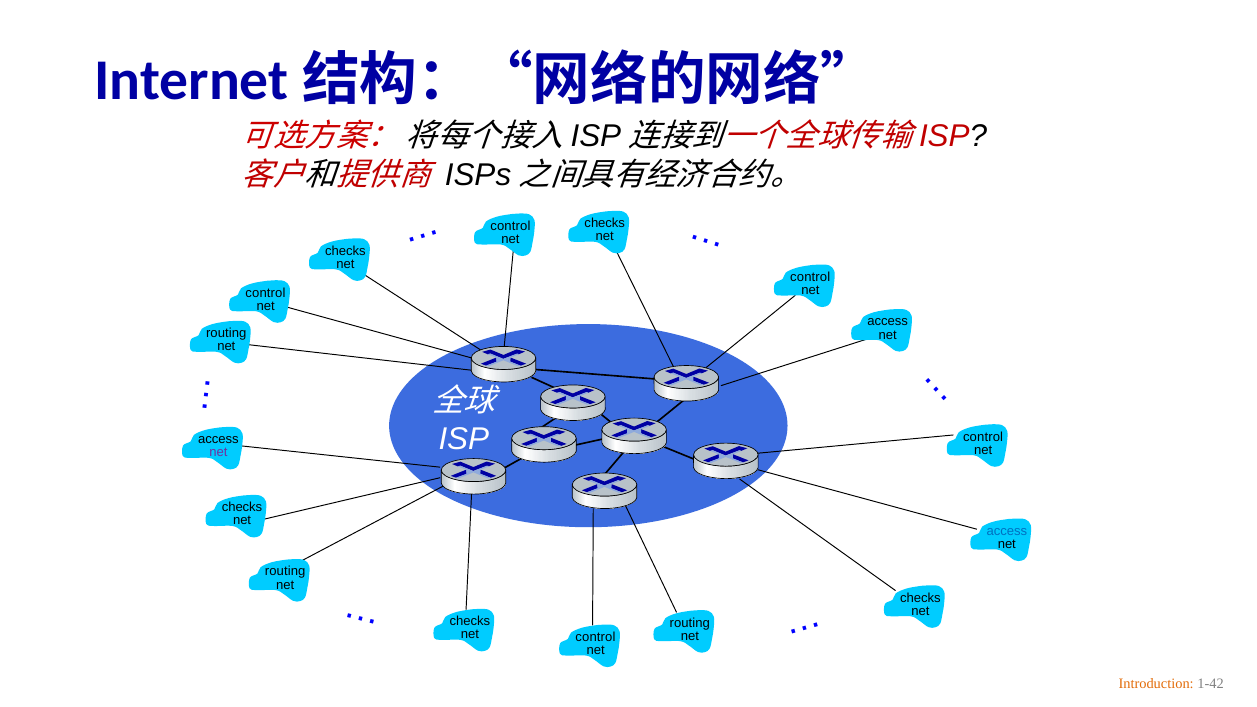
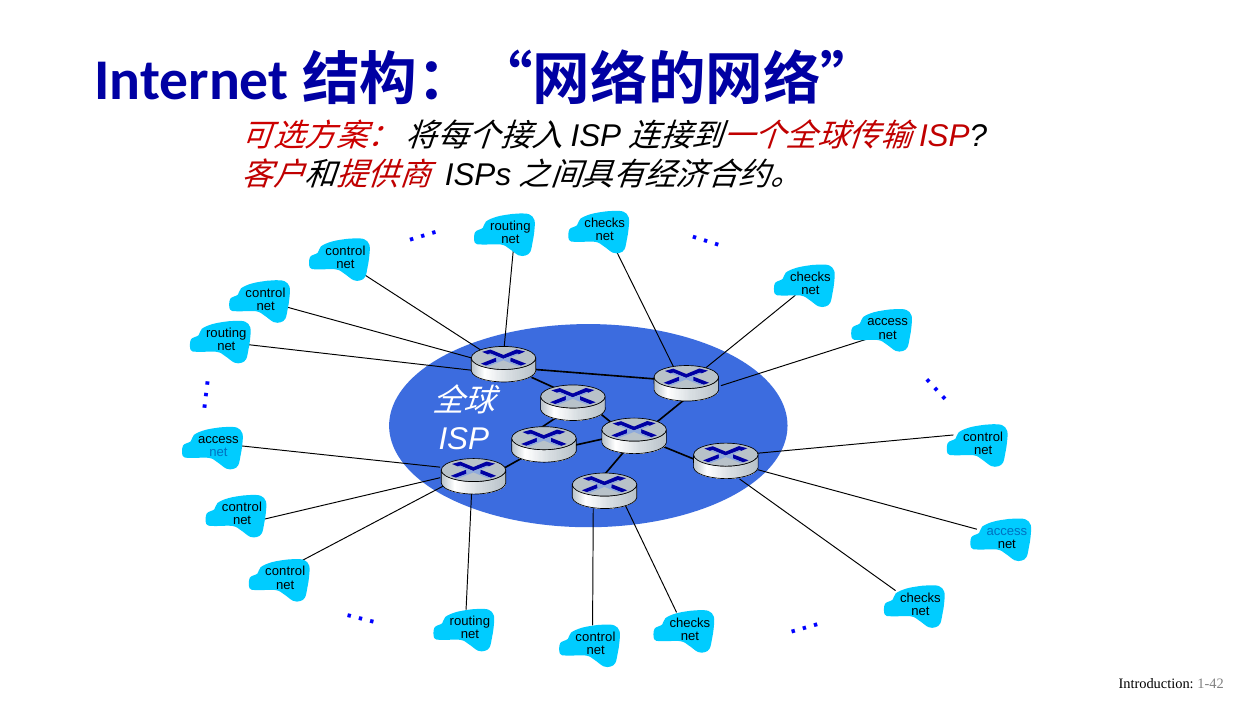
control at (510, 226): control -> routing
checks at (345, 251): checks -> control
control at (810, 277): control -> checks
net at (218, 453) colour: purple -> blue
checks at (242, 508): checks -> control
routing at (285, 572): routing -> control
checks at (470, 621): checks -> routing
routing at (690, 623): routing -> checks
Introduction colour: orange -> black
